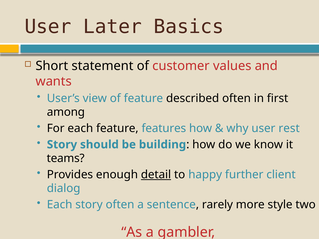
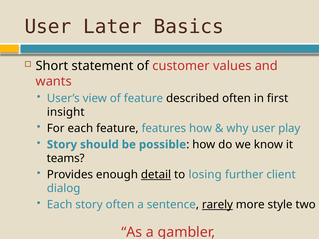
among: among -> insight
rest: rest -> play
building: building -> possible
happy: happy -> losing
rarely underline: none -> present
